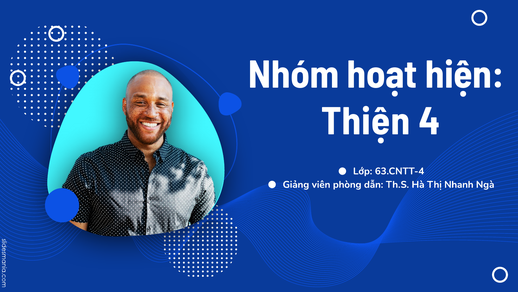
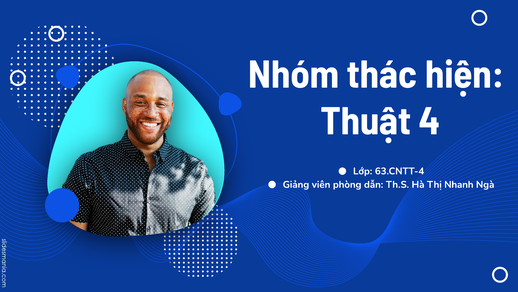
hoạt: hoạt -> thác
Thiện: Thiện -> Thuật
